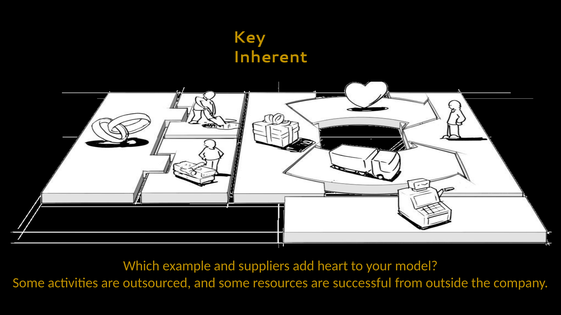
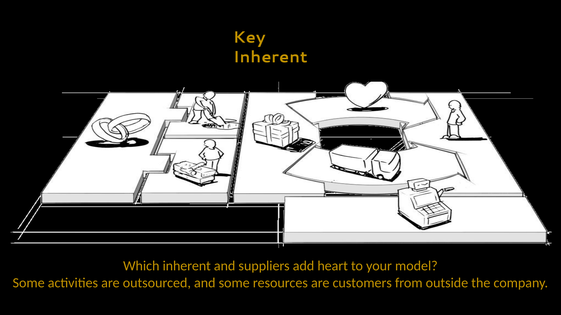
Which example: example -> inherent
successful: successful -> customers
